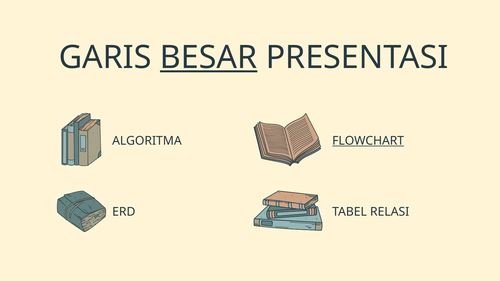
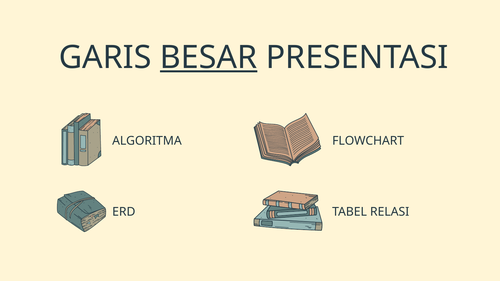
FLOWCHART underline: present -> none
